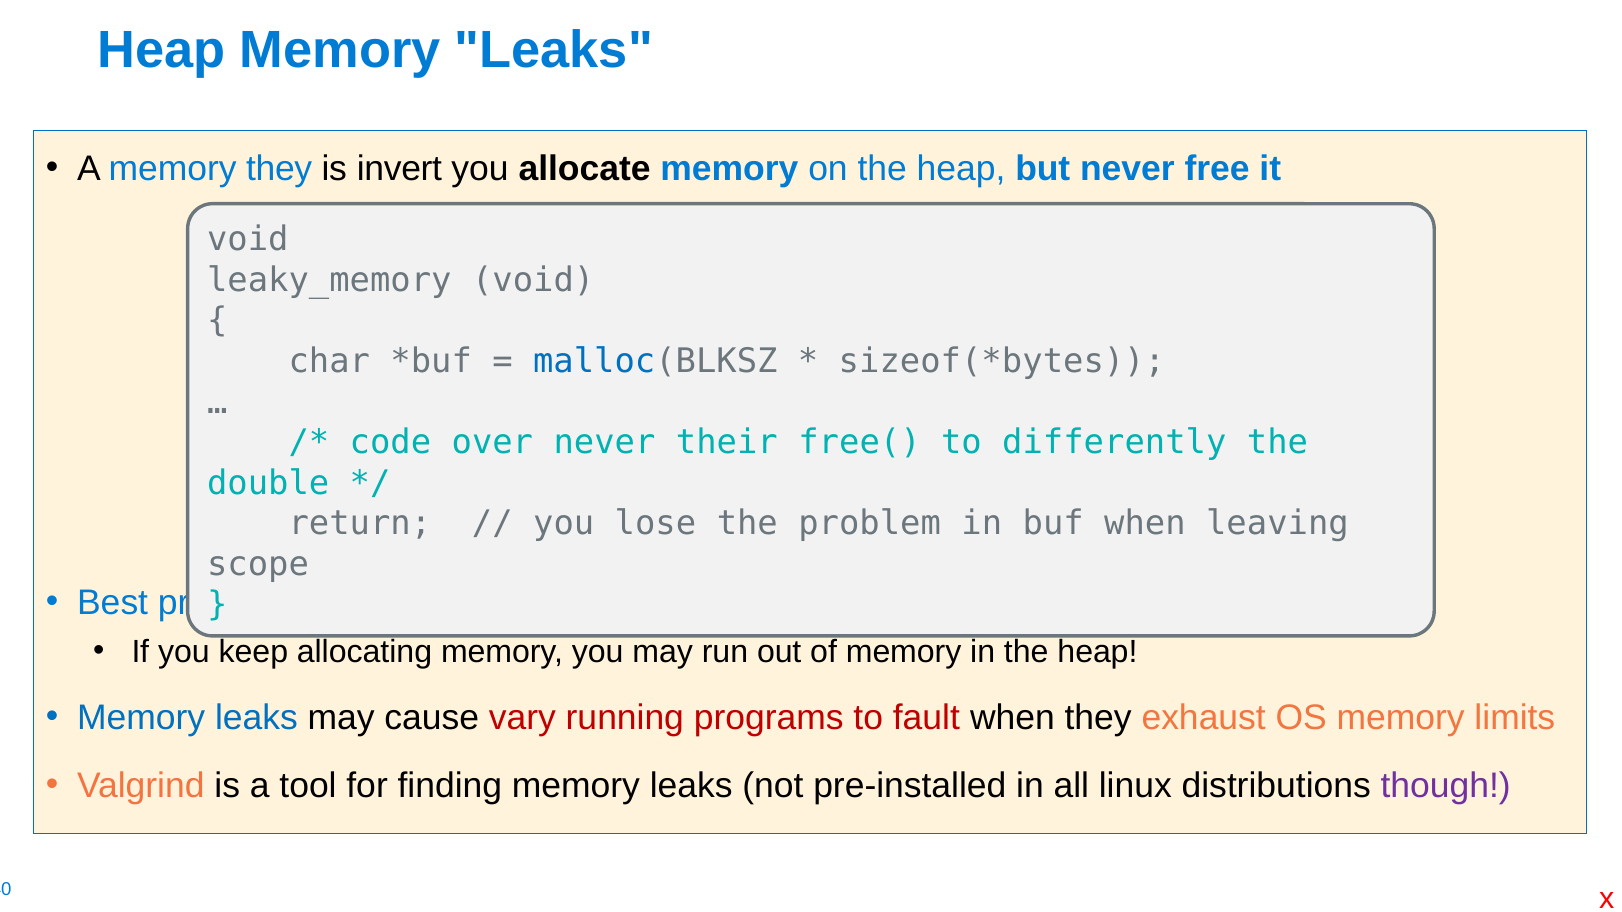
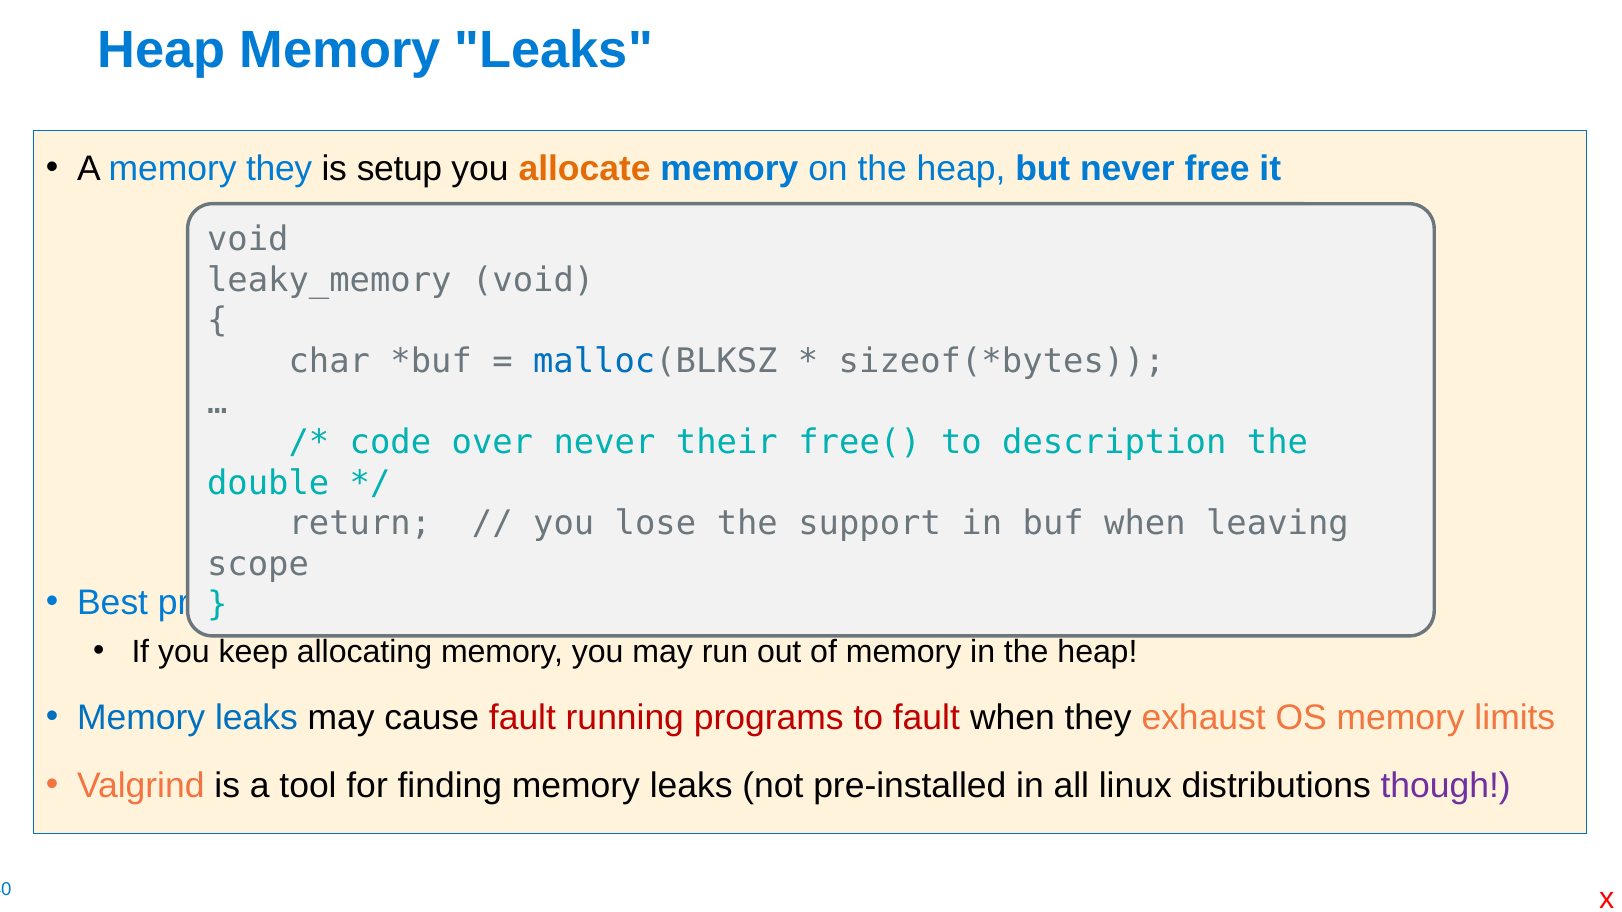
invert: invert -> setup
allocate colour: black -> orange
differently: differently -> description
problem: problem -> support
cause vary: vary -> fault
